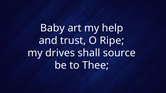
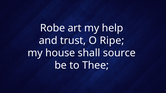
Baby: Baby -> Robe
drives: drives -> house
